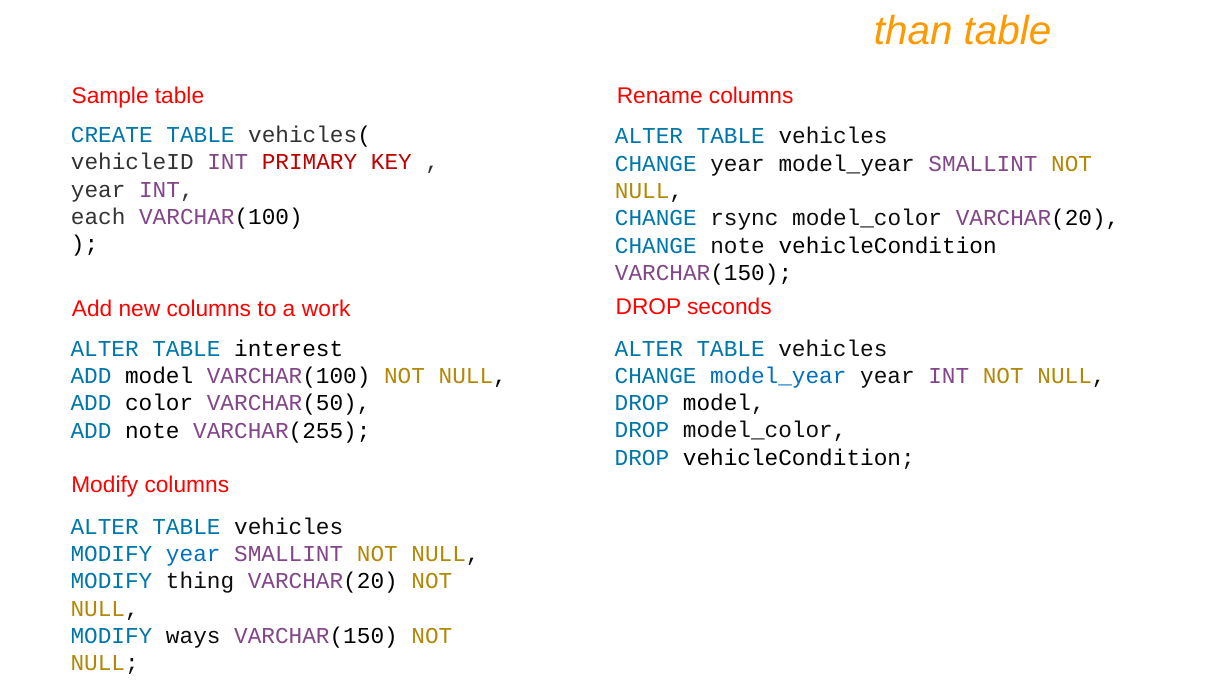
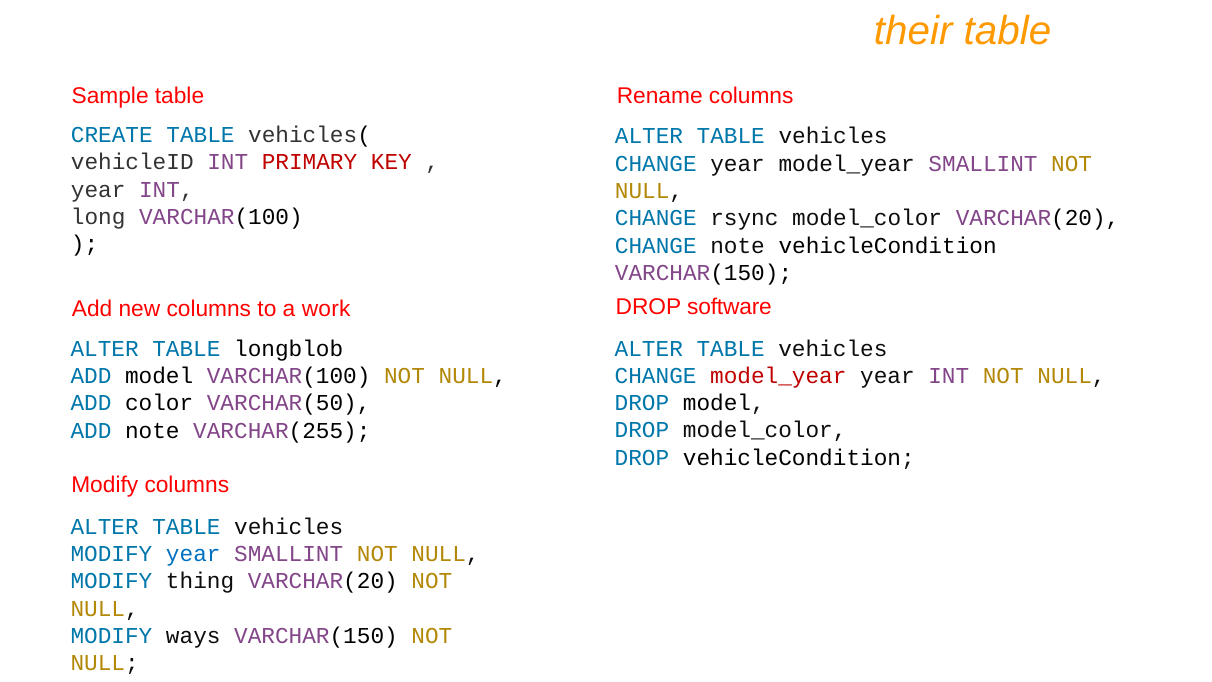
than: than -> their
each: each -> long
seconds: seconds -> software
interest: interest -> longblob
model_year at (778, 376) colour: blue -> red
